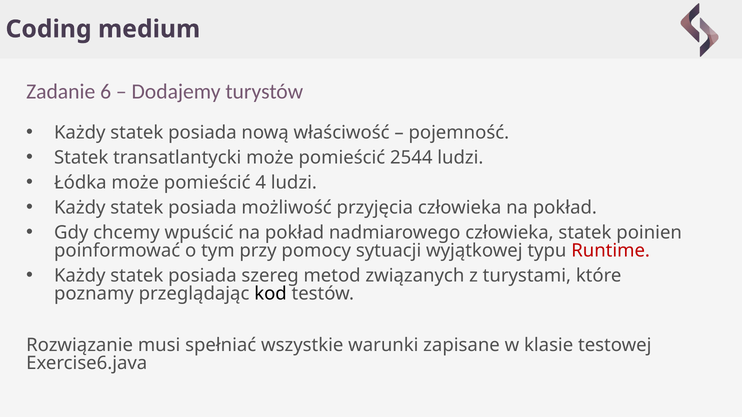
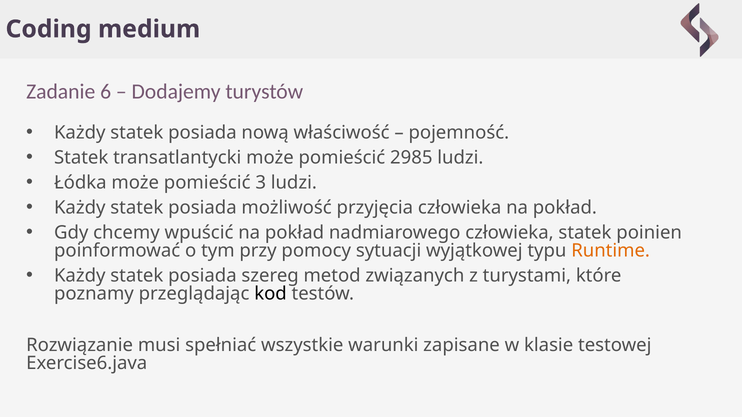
2544: 2544 -> 2985
4: 4 -> 3
Runtime colour: red -> orange
